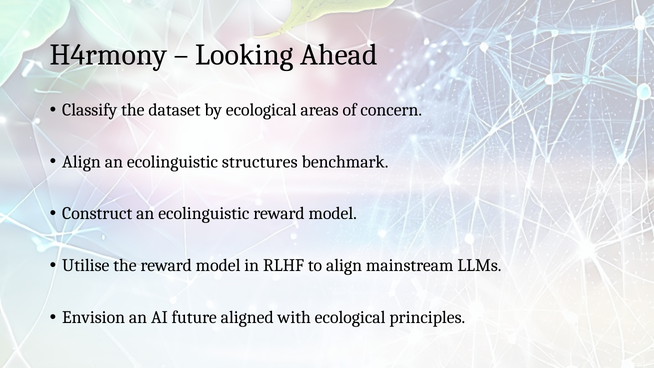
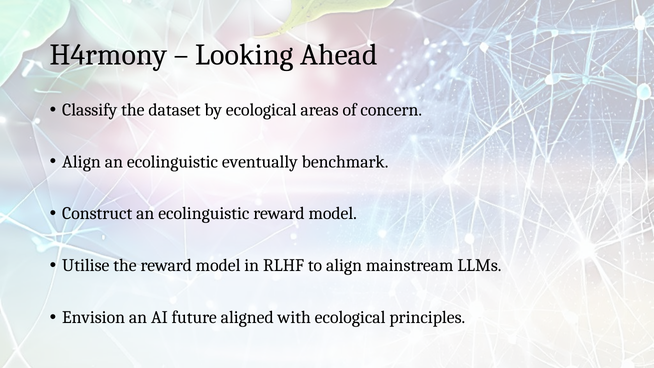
structures: structures -> eventually
